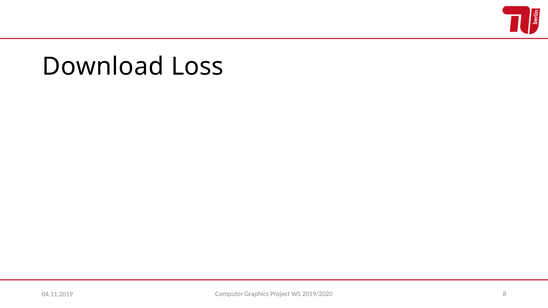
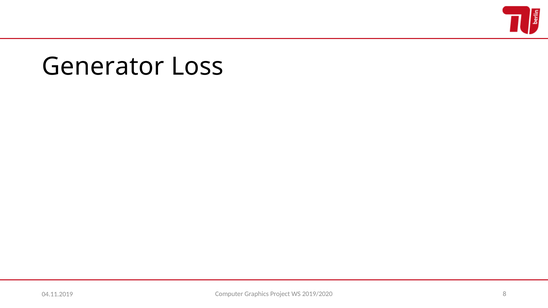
Download: Download -> Generator
